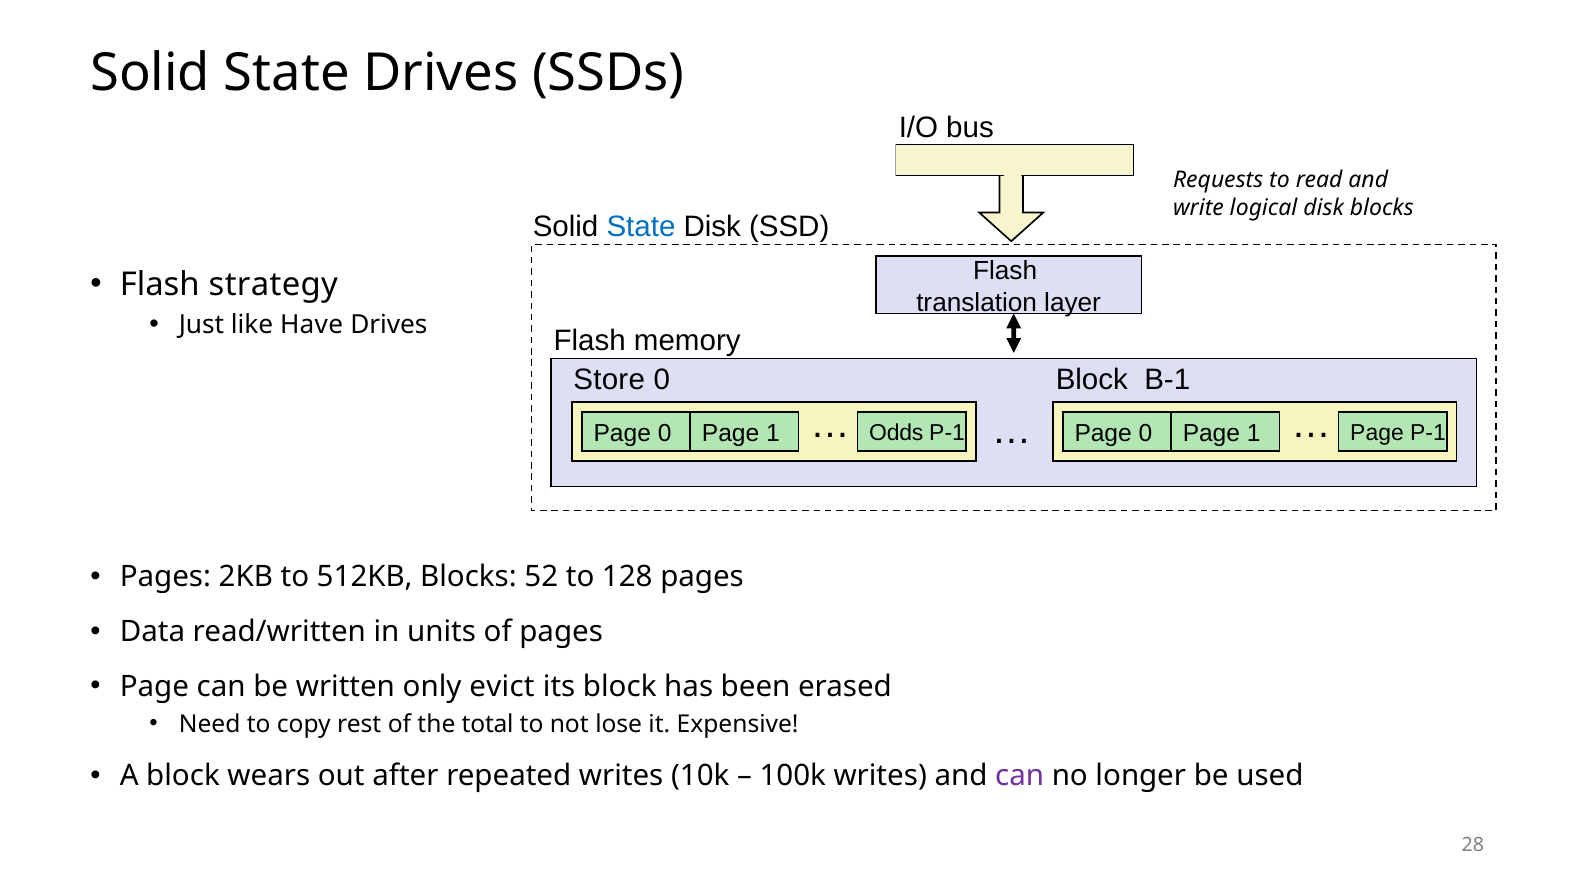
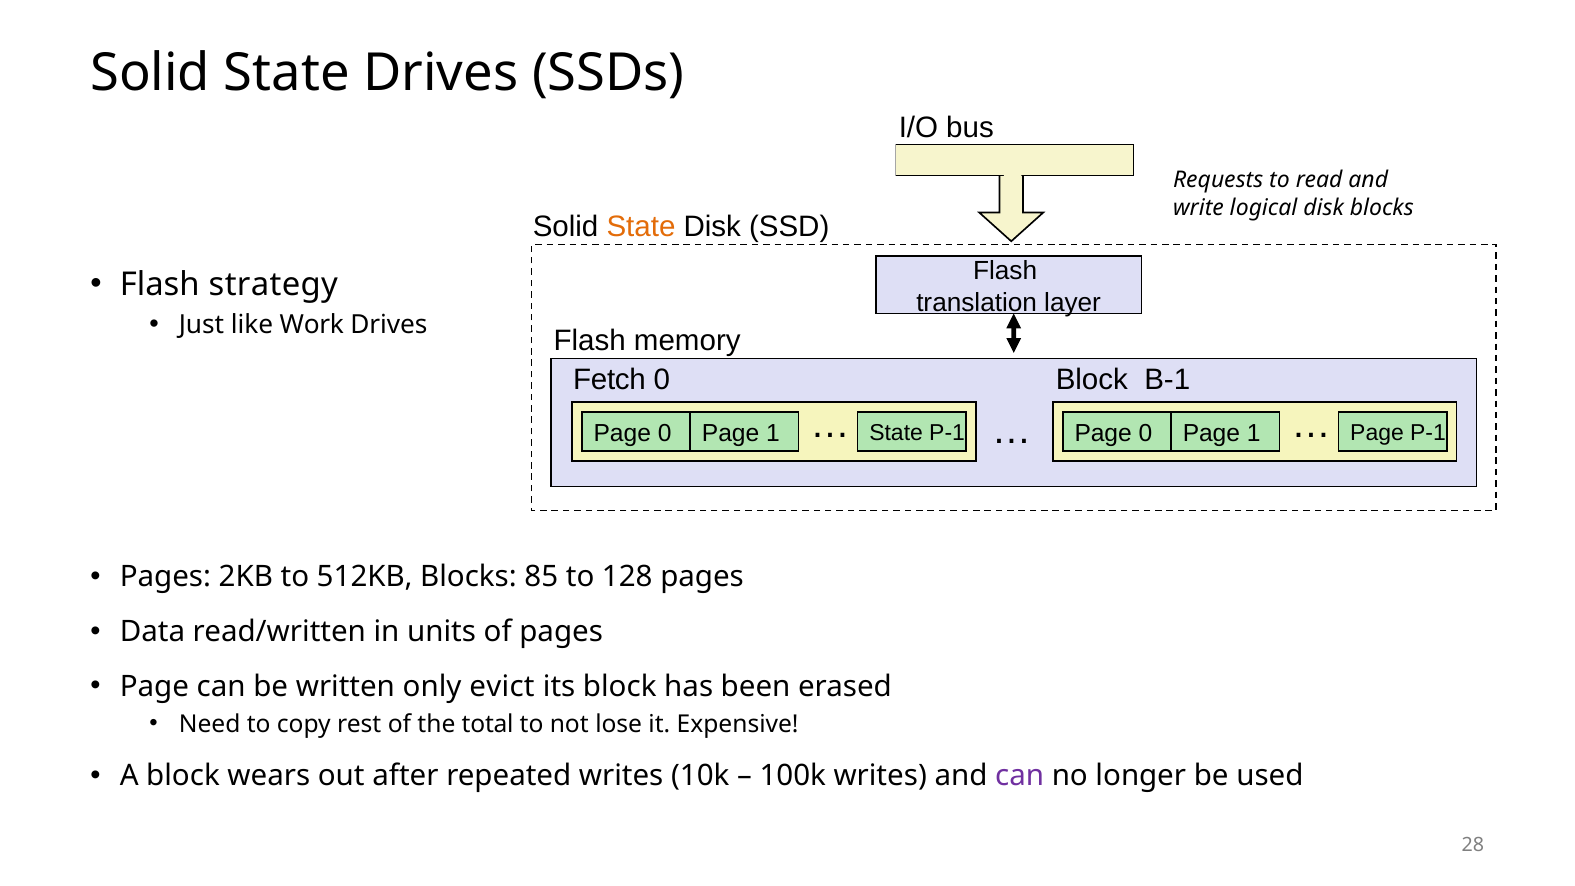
State at (641, 227) colour: blue -> orange
Have: Have -> Work
Store: Store -> Fetch
1 Odds: Odds -> State
52: 52 -> 85
